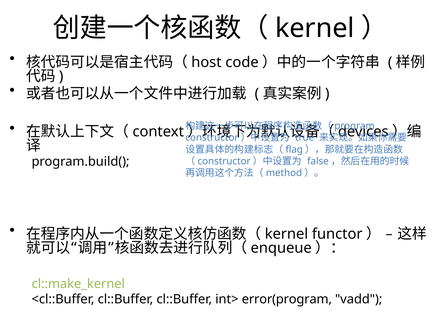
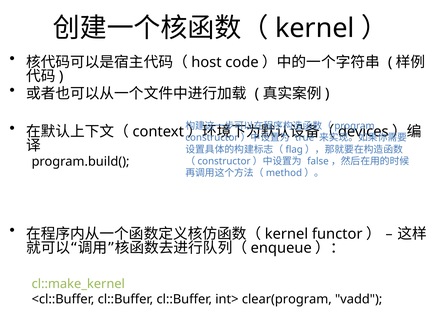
error(program: error(program -> clear(program
